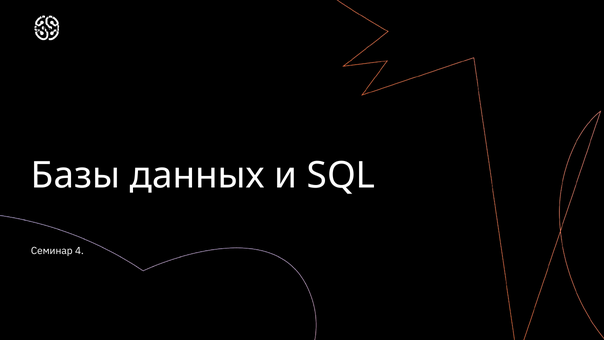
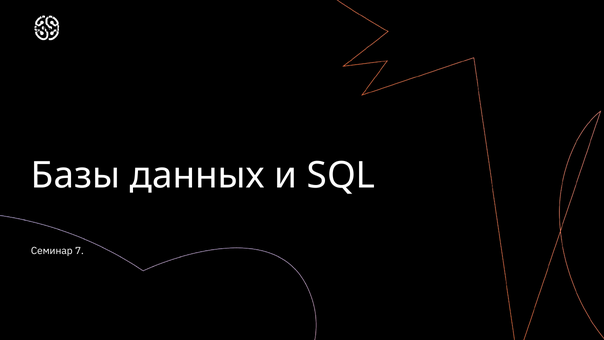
4: 4 -> 7
